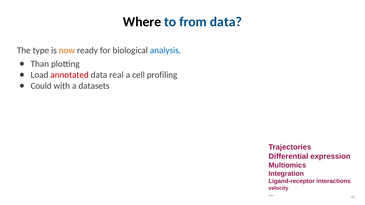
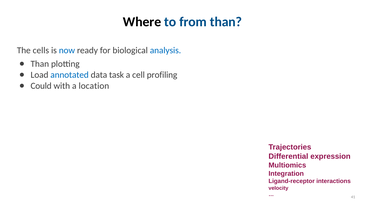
from data: data -> than
type: type -> cells
now colour: orange -> blue
annotated colour: red -> blue
real: real -> task
datasets: datasets -> location
